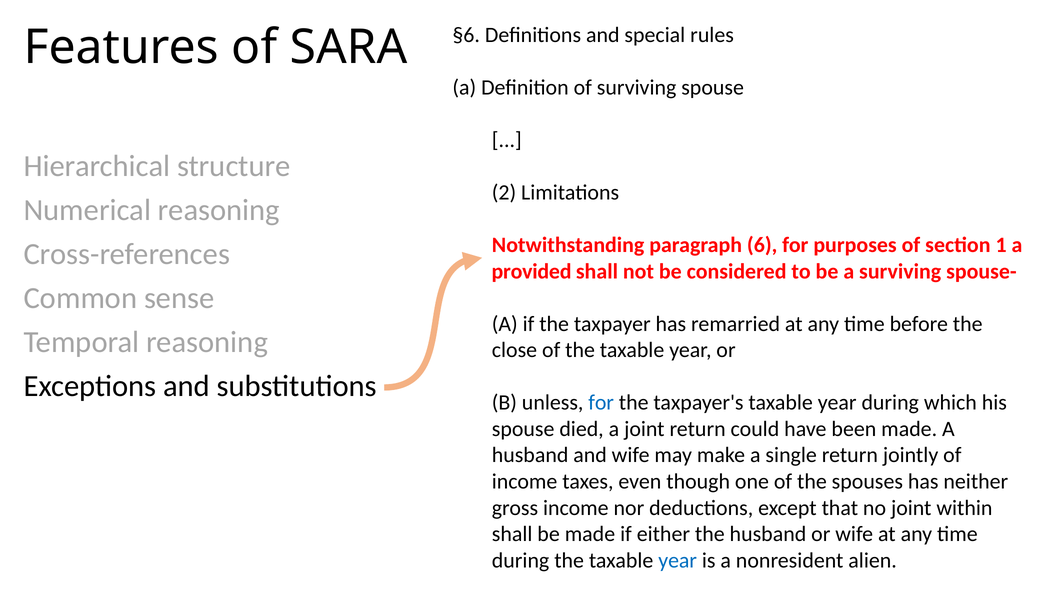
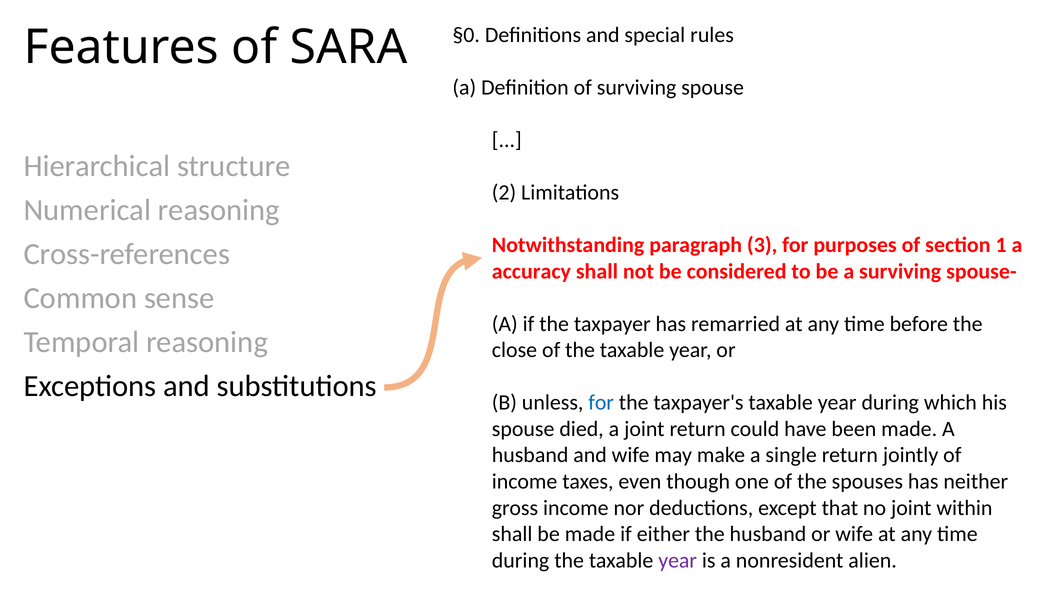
§6: §6 -> §0
6: 6 -> 3
provided: provided -> accuracy
year at (678, 560) colour: blue -> purple
